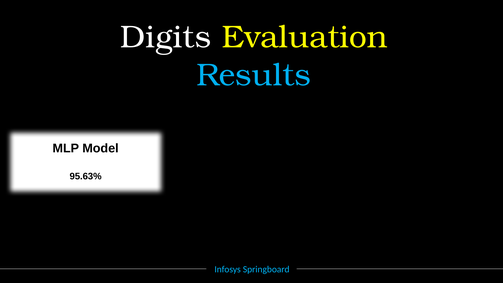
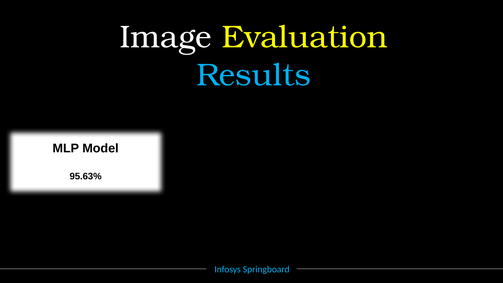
Digits: Digits -> Image
